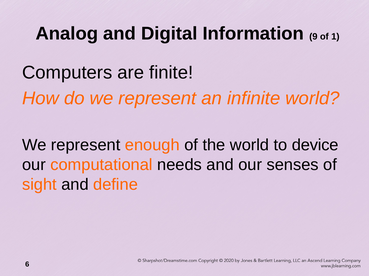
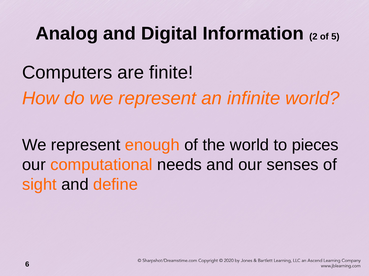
9: 9 -> 2
1: 1 -> 5
device: device -> pieces
